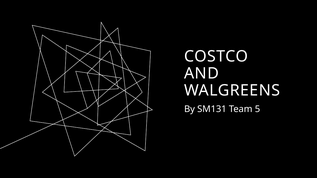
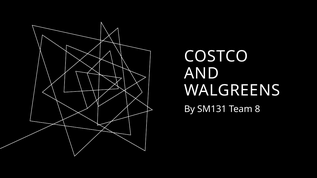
5: 5 -> 8
